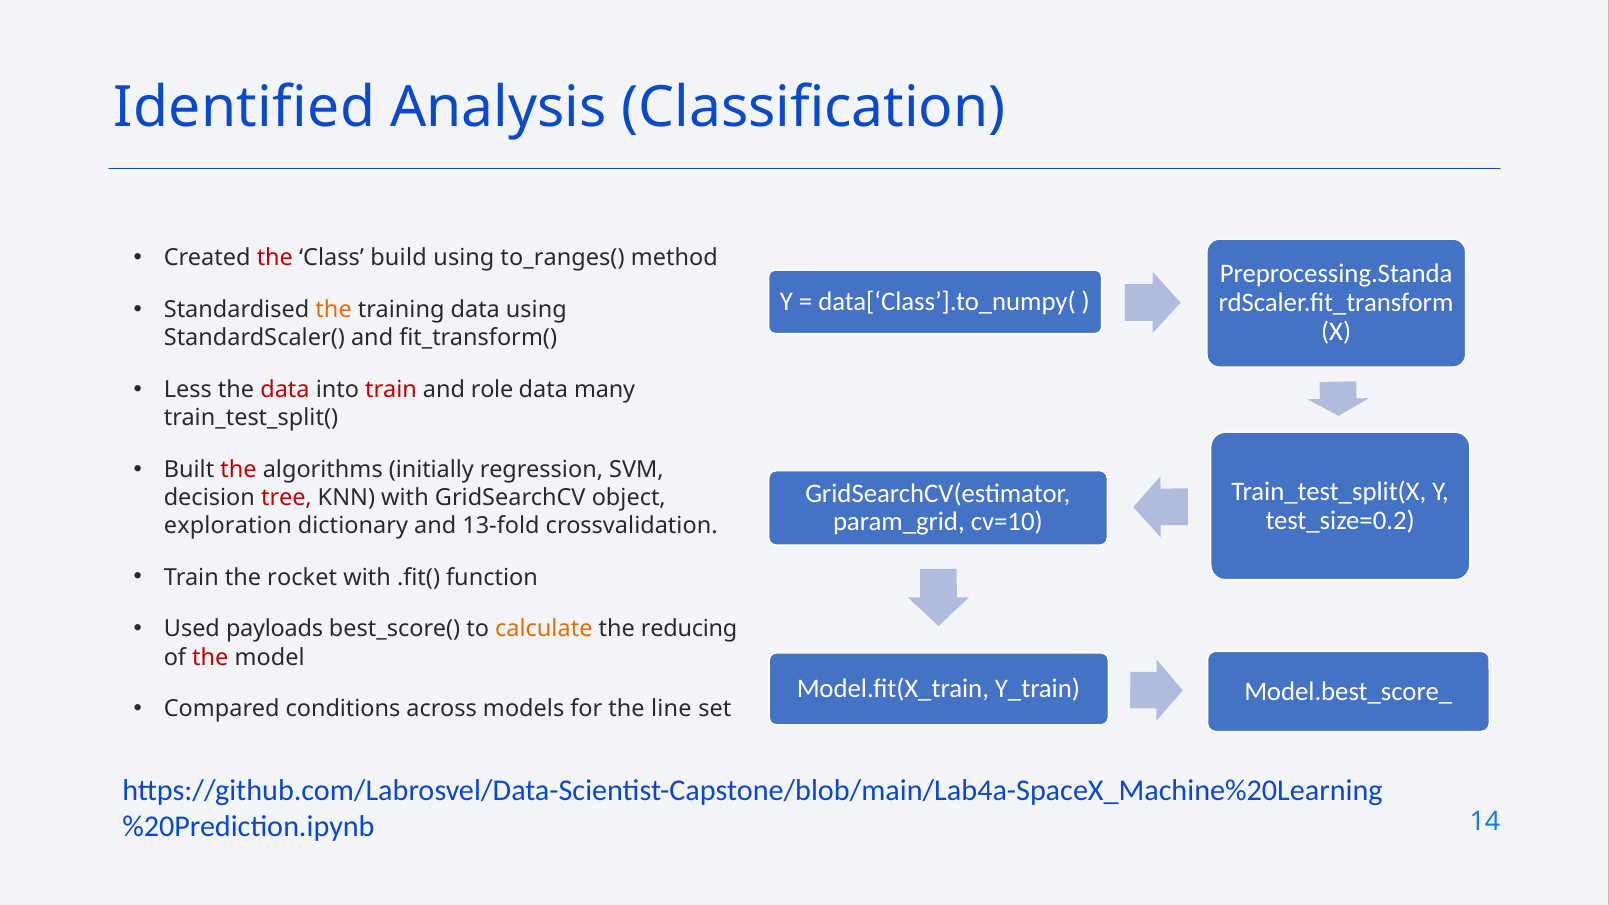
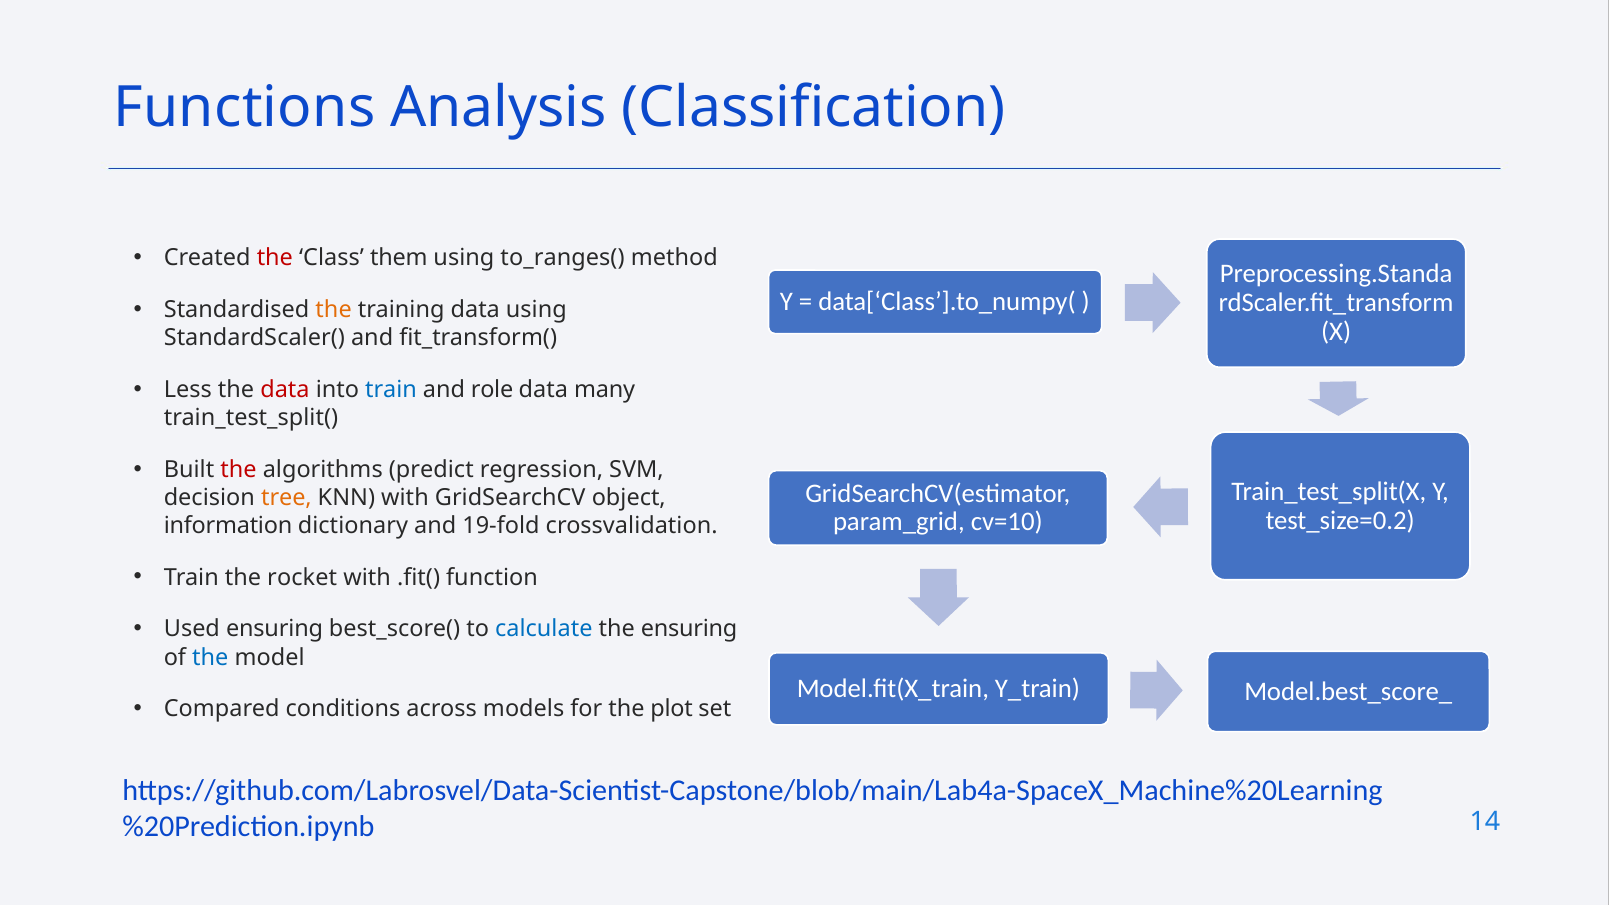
Identified: Identified -> Functions
build: build -> them
train at (391, 390) colour: red -> blue
initially: initially -> predict
tree colour: red -> orange
exploration: exploration -> information
13-fold: 13-fold -> 19-fold
Used payloads: payloads -> ensuring
calculate colour: orange -> blue
the reducing: reducing -> ensuring
the at (210, 657) colour: red -> blue
line: line -> plot
